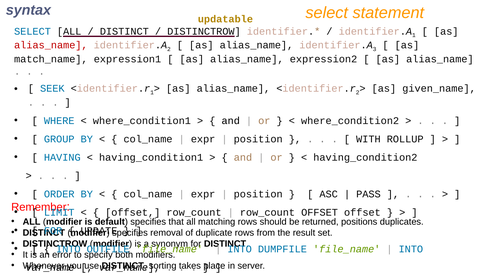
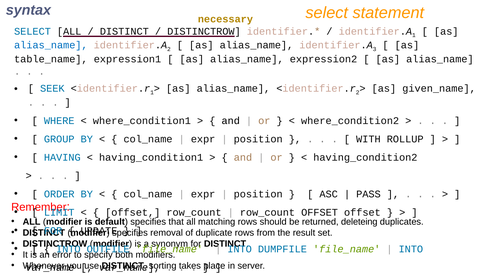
updatable: updatable -> necessary
alias_name at (51, 45) colour: red -> blue
match_name: match_name -> table_name
positions: positions -> deleteing
